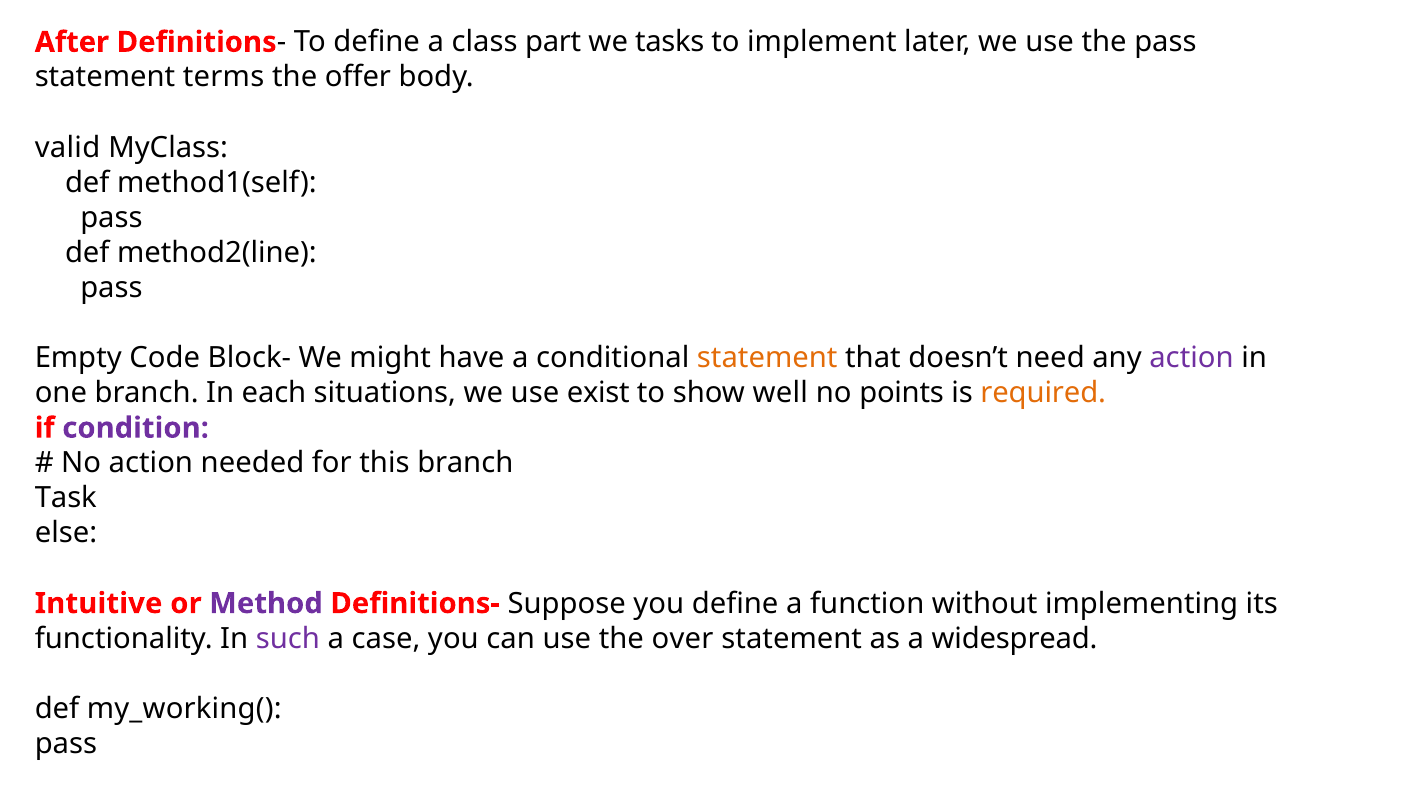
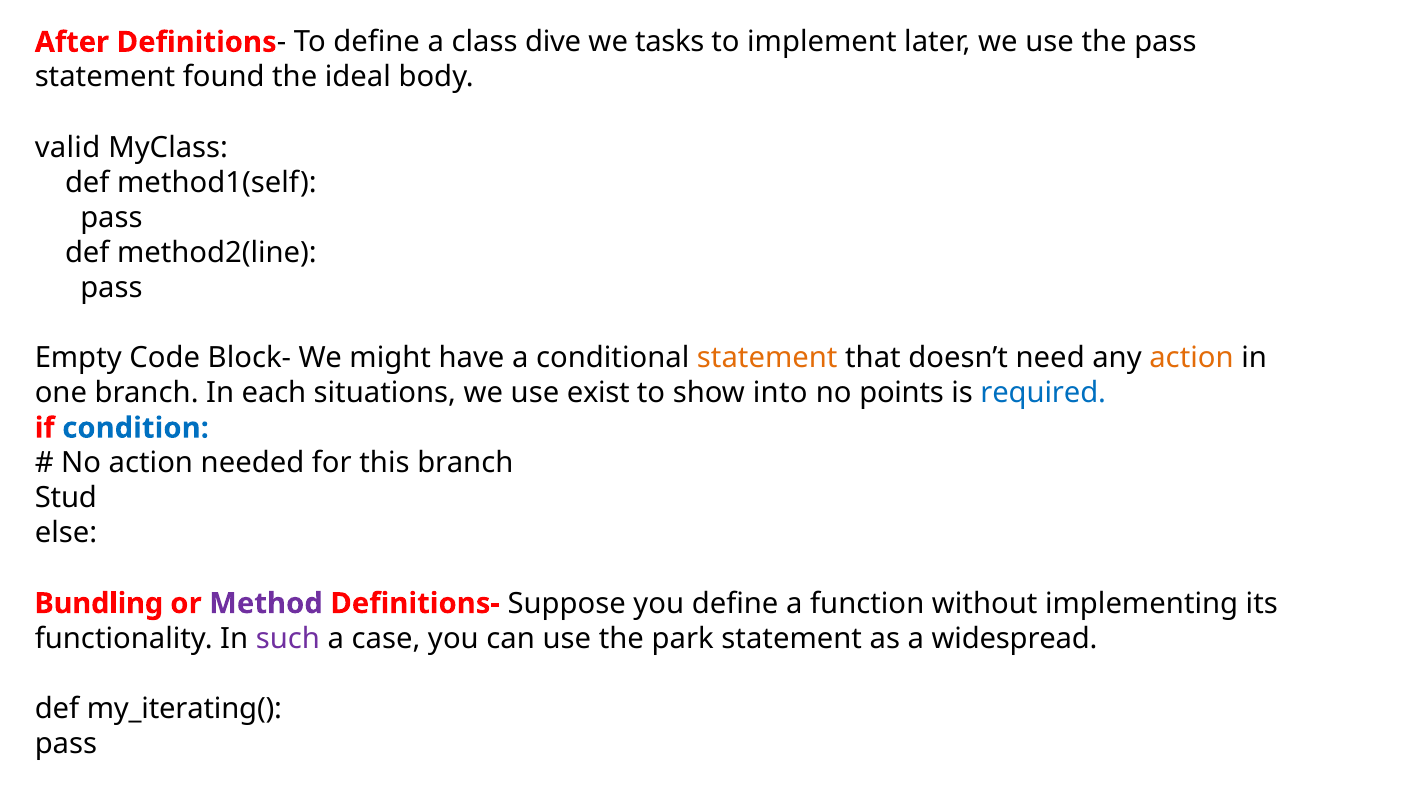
part: part -> dive
terms: terms -> found
offer: offer -> ideal
action at (1191, 358) colour: purple -> orange
well: well -> into
required colour: orange -> blue
condition colour: purple -> blue
Task: Task -> Stud
Intuitive: Intuitive -> Bundling
over: over -> park
my_working(: my_working( -> my_iterating(
